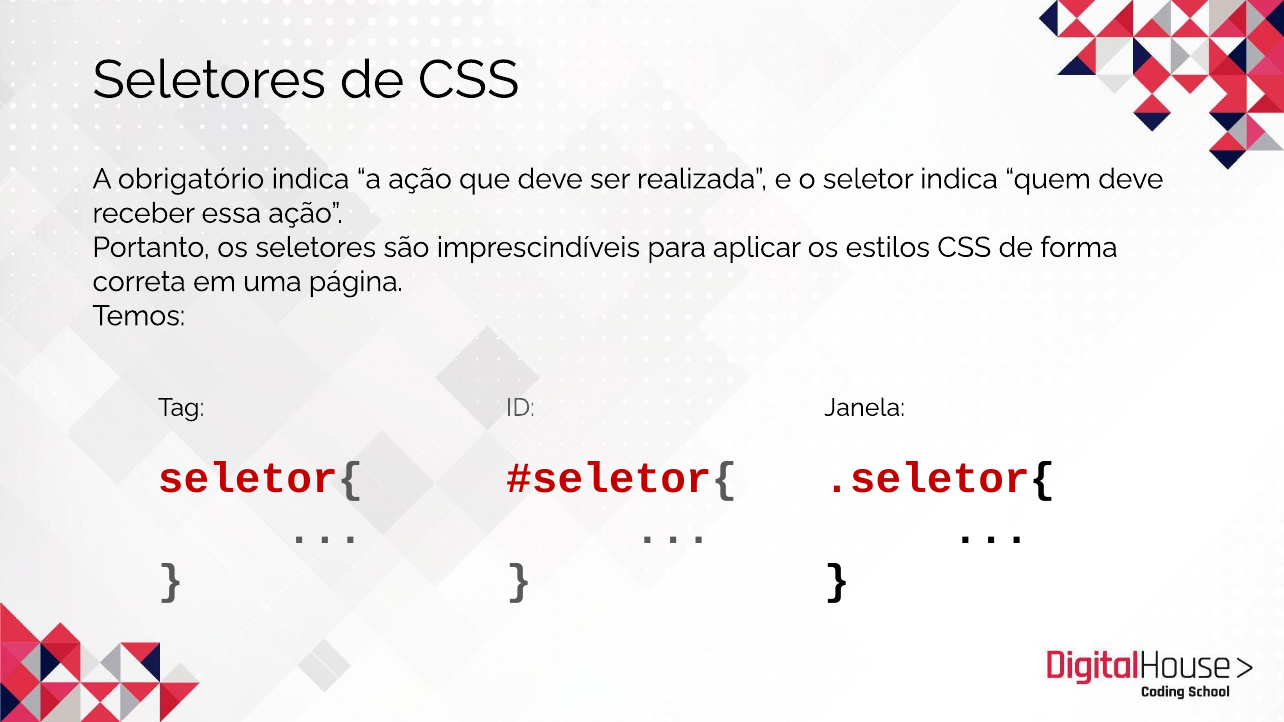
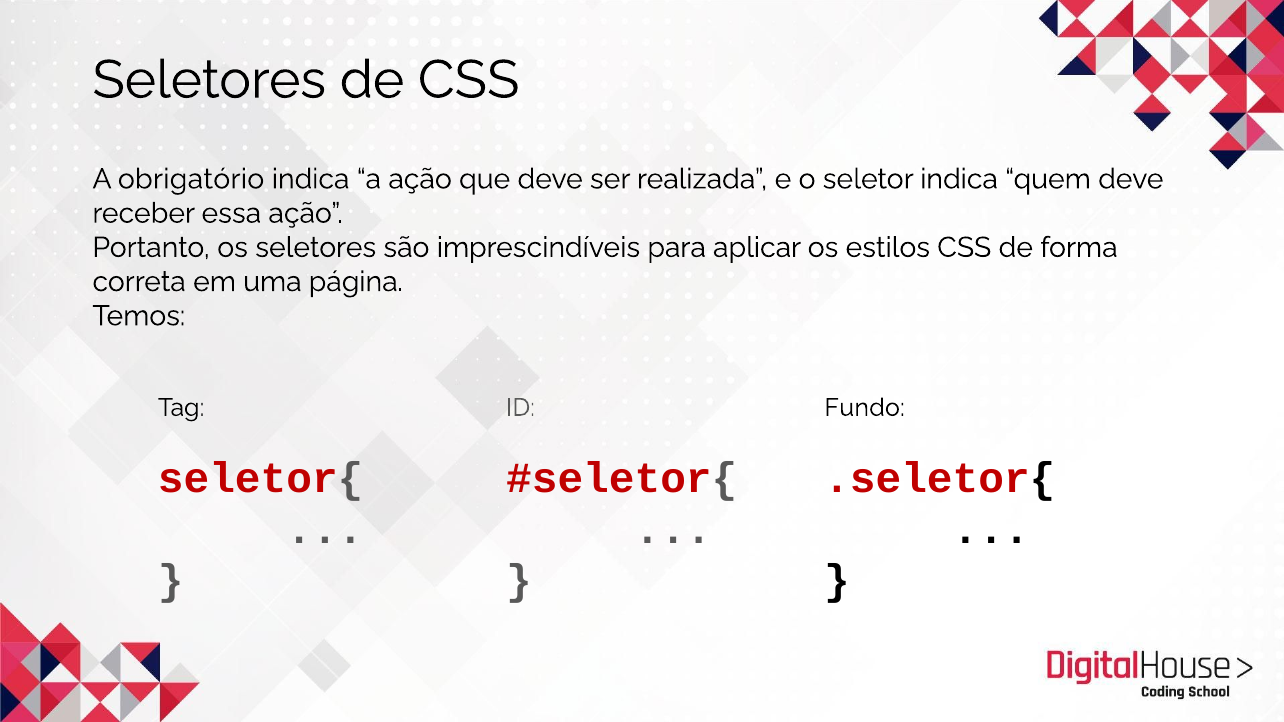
Janela: Janela -> Fundo
